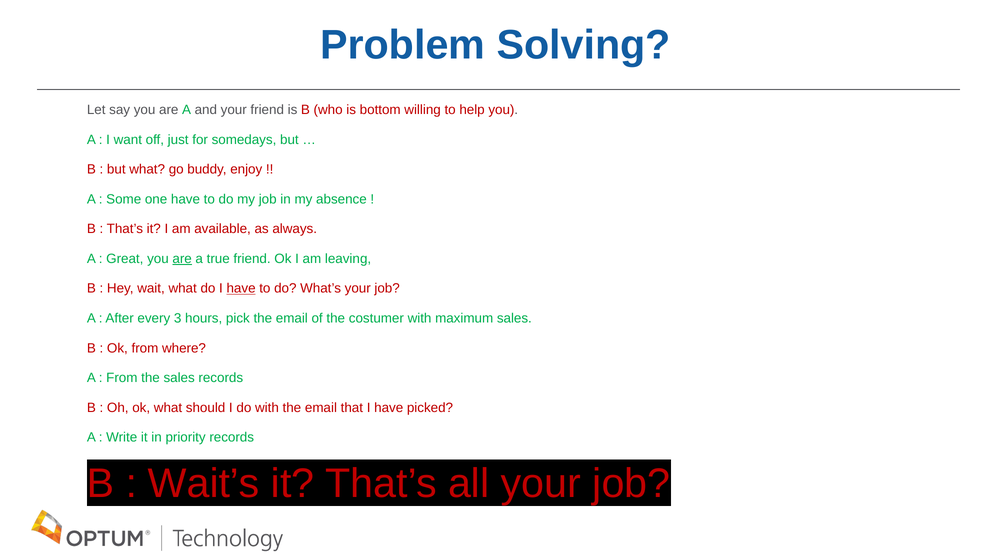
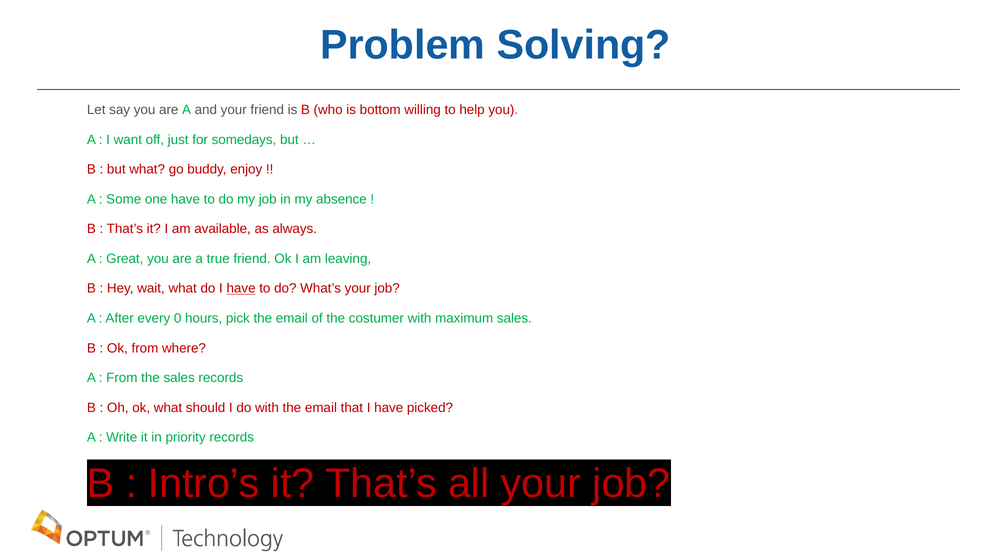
are at (182, 258) underline: present -> none
3: 3 -> 0
Wait’s: Wait’s -> Intro’s
